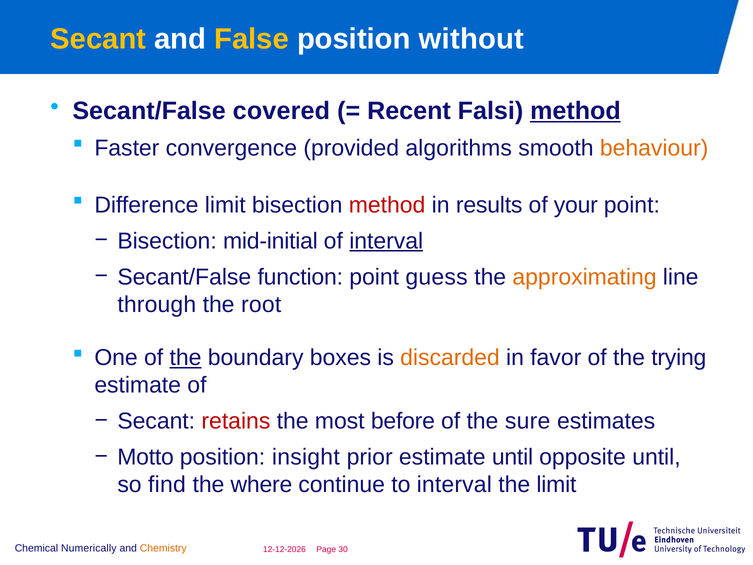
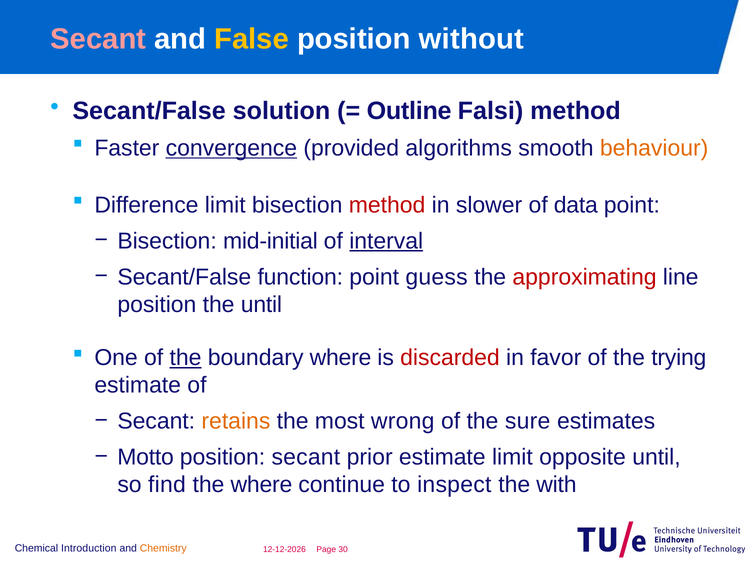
Secant at (98, 39) colour: yellow -> pink
covered: covered -> solution
Recent: Recent -> Outline
method at (575, 111) underline: present -> none
convergence underline: none -> present
results: results -> slower
your: your -> data
approximating colour: orange -> red
through at (157, 304): through -> position
the root: root -> until
boundary boxes: boxes -> where
discarded colour: orange -> red
retains colour: red -> orange
before: before -> wrong
position insight: insight -> secant
estimate until: until -> limit
to interval: interval -> inspect
the limit: limit -> with
Numerically: Numerically -> Introduction
